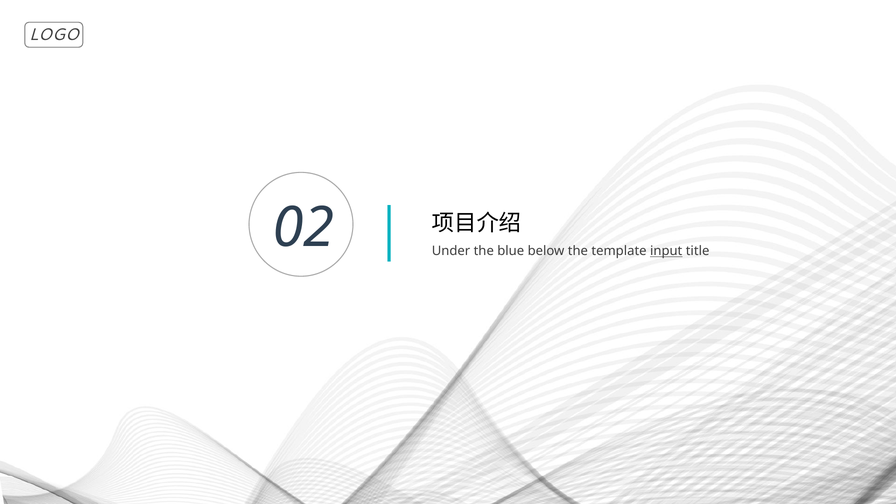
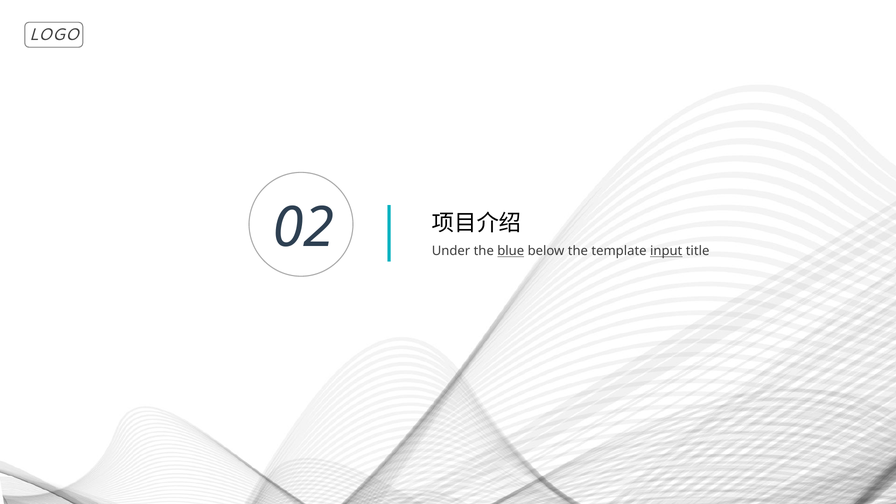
blue underline: none -> present
